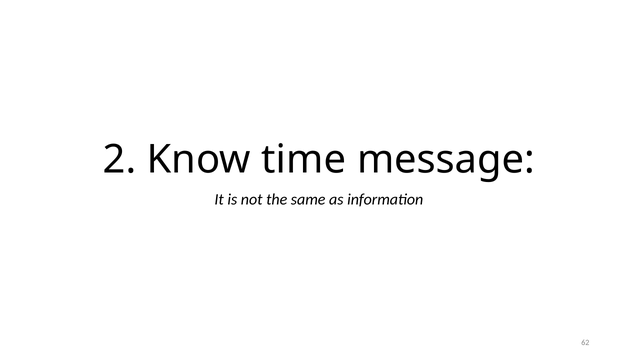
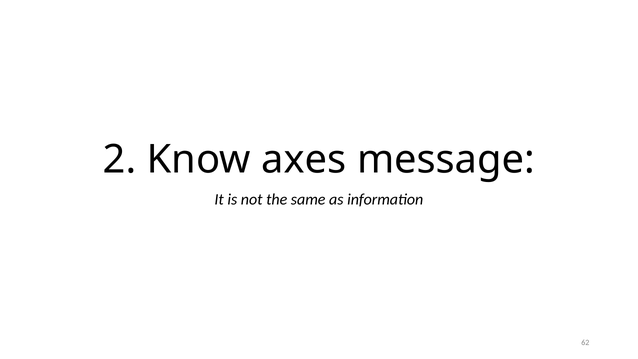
time: time -> axes
